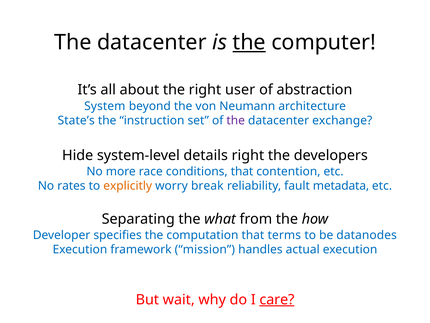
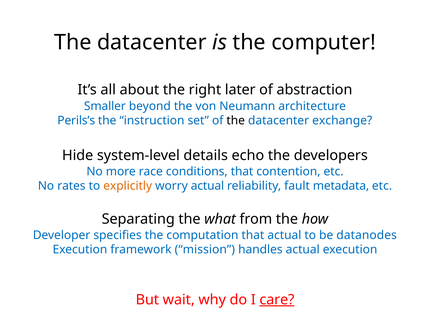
the at (249, 42) underline: present -> none
user: user -> later
System: System -> Smaller
State’s: State’s -> Perils’s
the at (236, 120) colour: purple -> black
details right: right -> echo
worry break: break -> actual
that terms: terms -> actual
